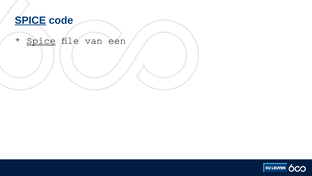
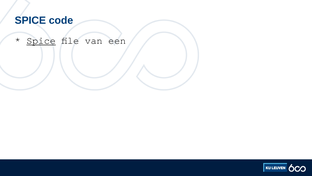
SPICE at (30, 20) underline: present -> none
